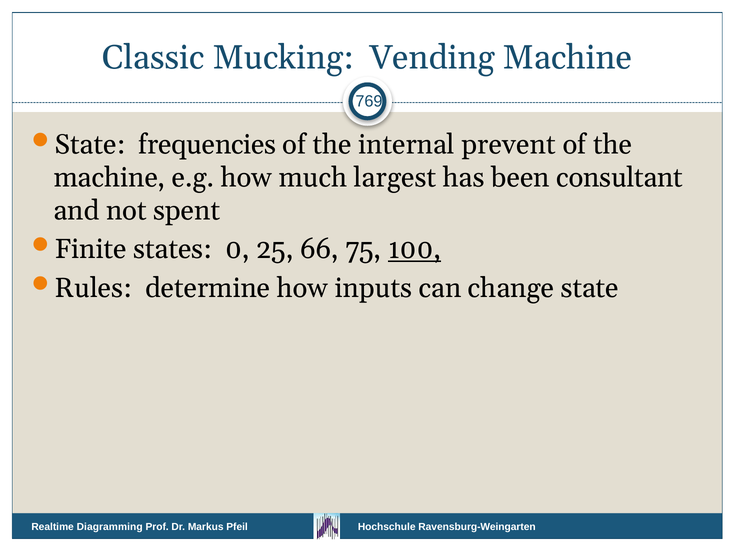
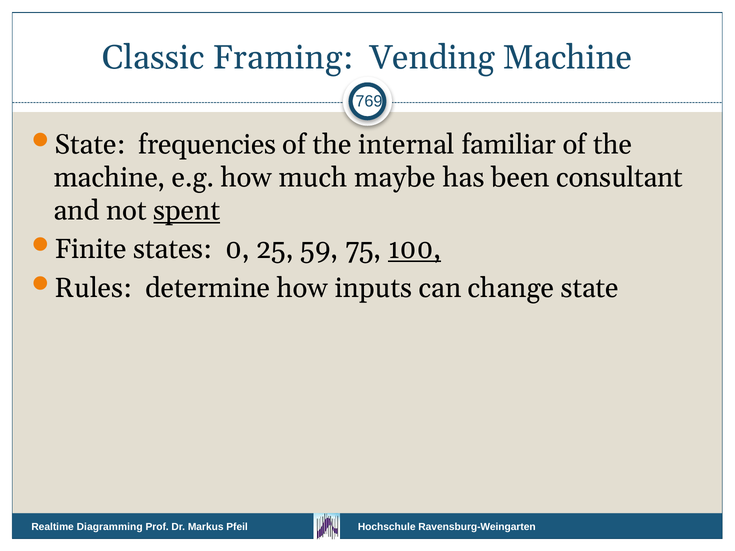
Mucking: Mucking -> Framing
prevent: prevent -> familiar
largest: largest -> maybe
spent underline: none -> present
66: 66 -> 59
